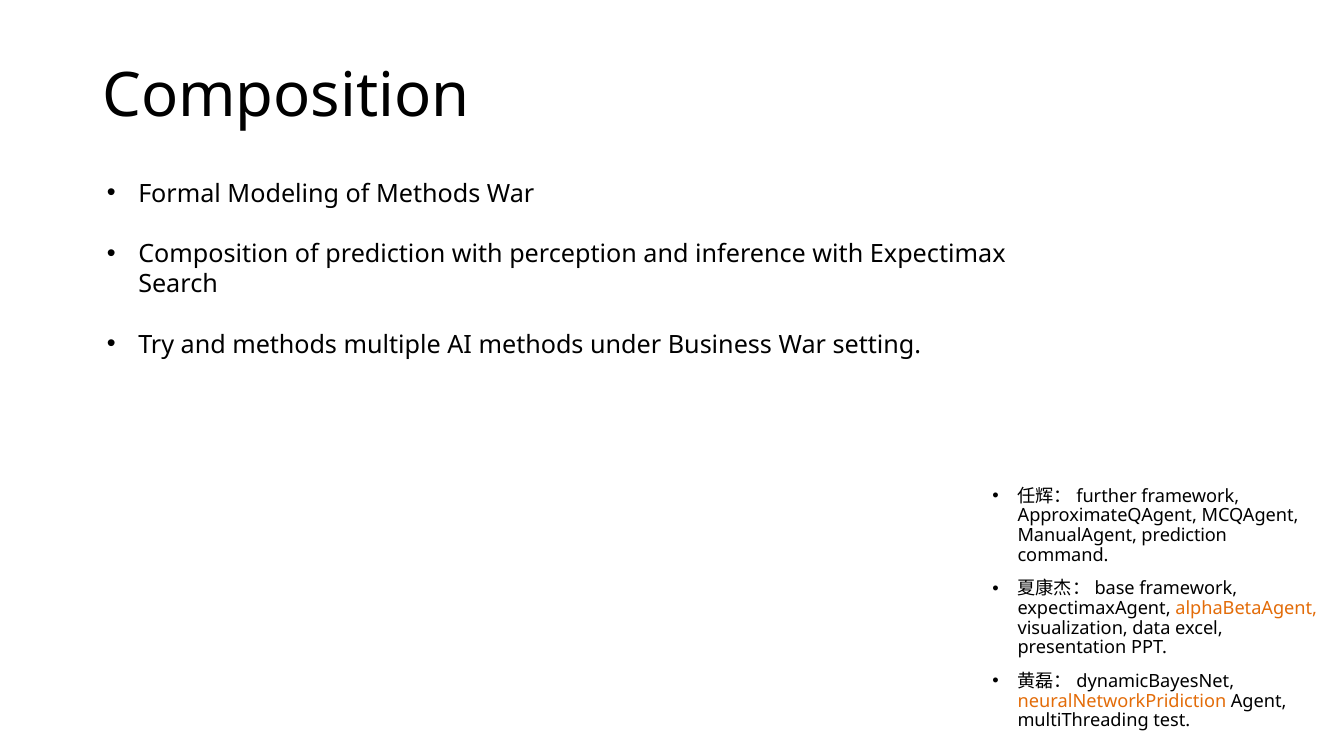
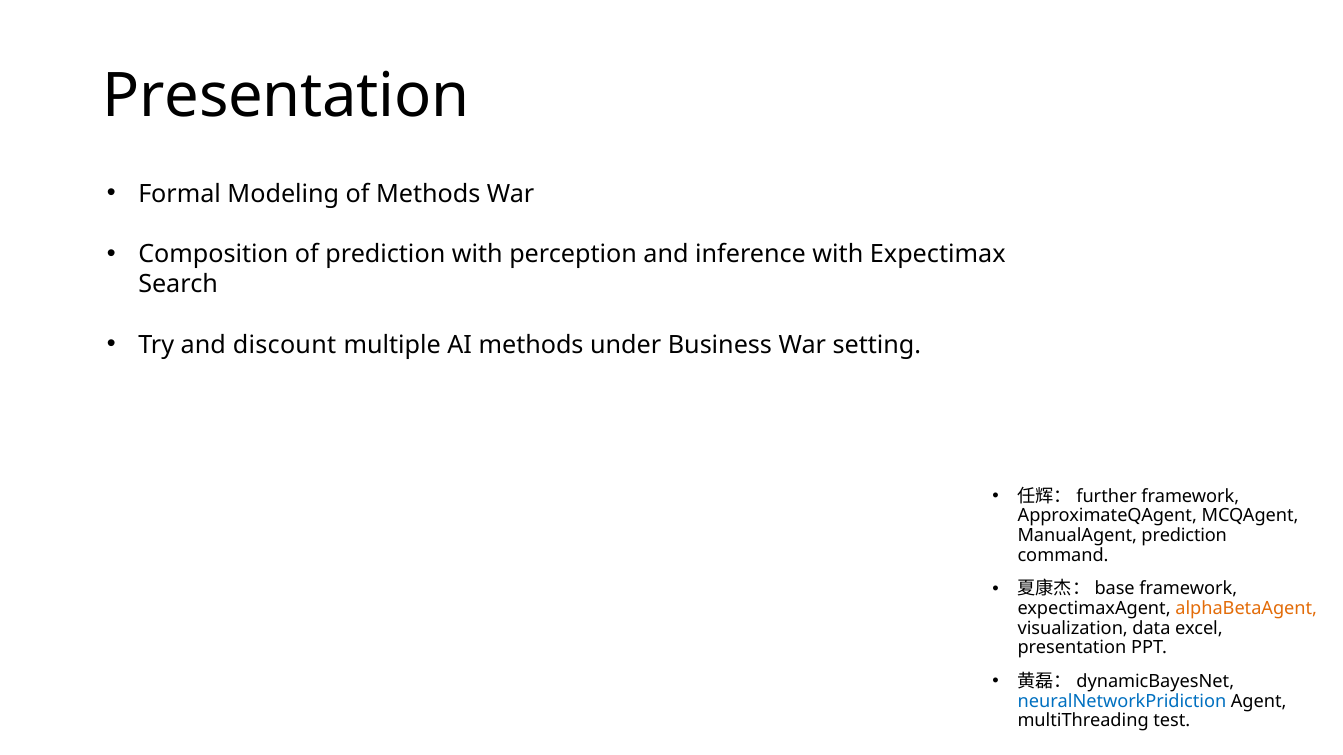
Composition at (286, 96): Composition -> Presentation
and methods: methods -> discount
neuralNetworkPridiction colour: orange -> blue
